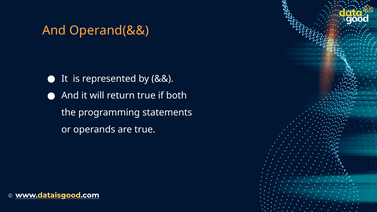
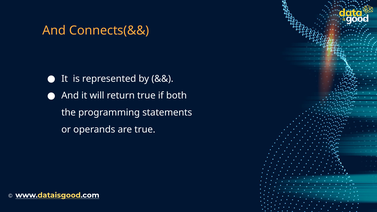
Operand(&&: Operand(&& -> Connects(&&
